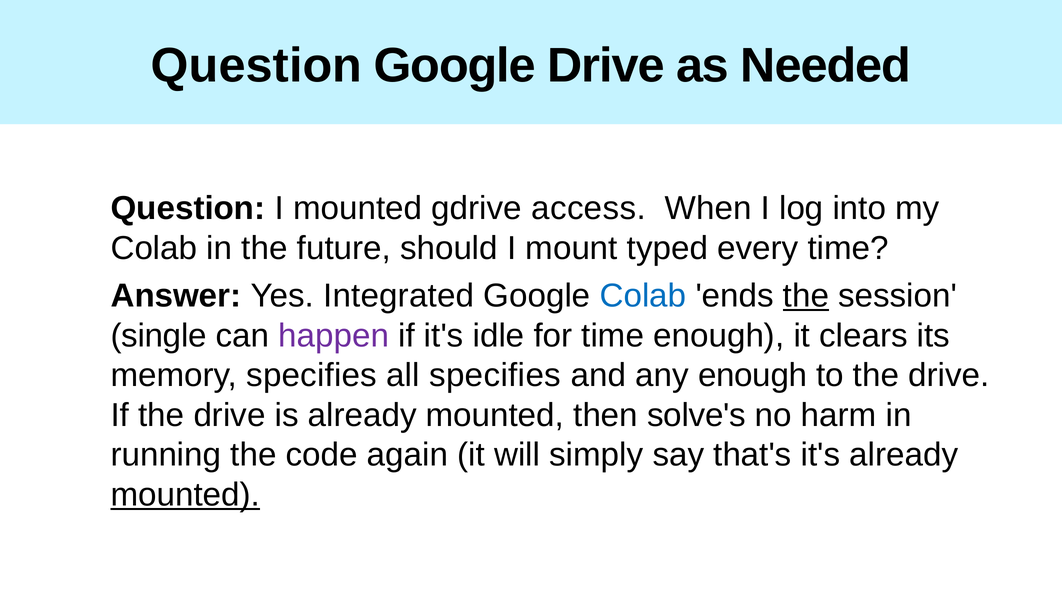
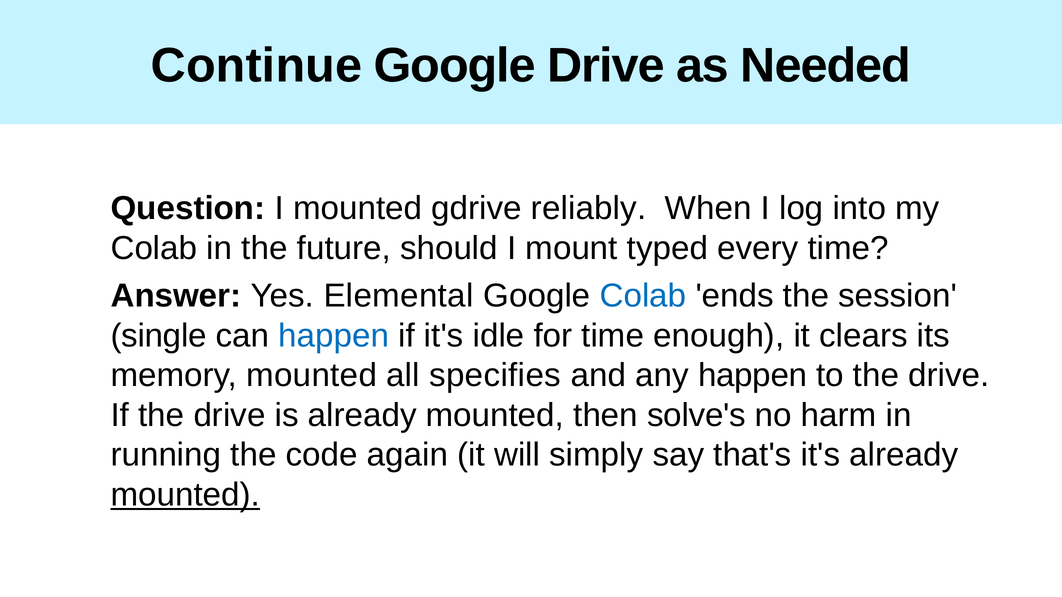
Question at (257, 66): Question -> Continue
access: access -> reliably
Integrated: Integrated -> Elemental
the at (806, 296) underline: present -> none
happen at (334, 336) colour: purple -> blue
memory specifies: specifies -> mounted
any enough: enough -> happen
